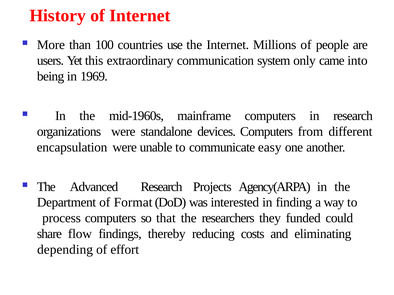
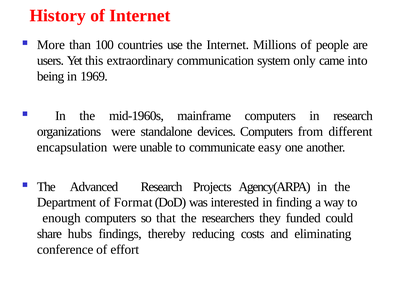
process: process -> enough
flow: flow -> hubs
depending: depending -> conference
